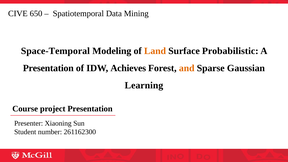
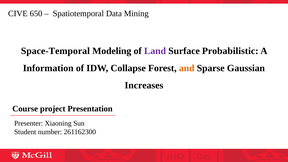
Land colour: orange -> purple
Presentation at (48, 68): Presentation -> Information
Achieves: Achieves -> Collapse
Learning: Learning -> Increases
